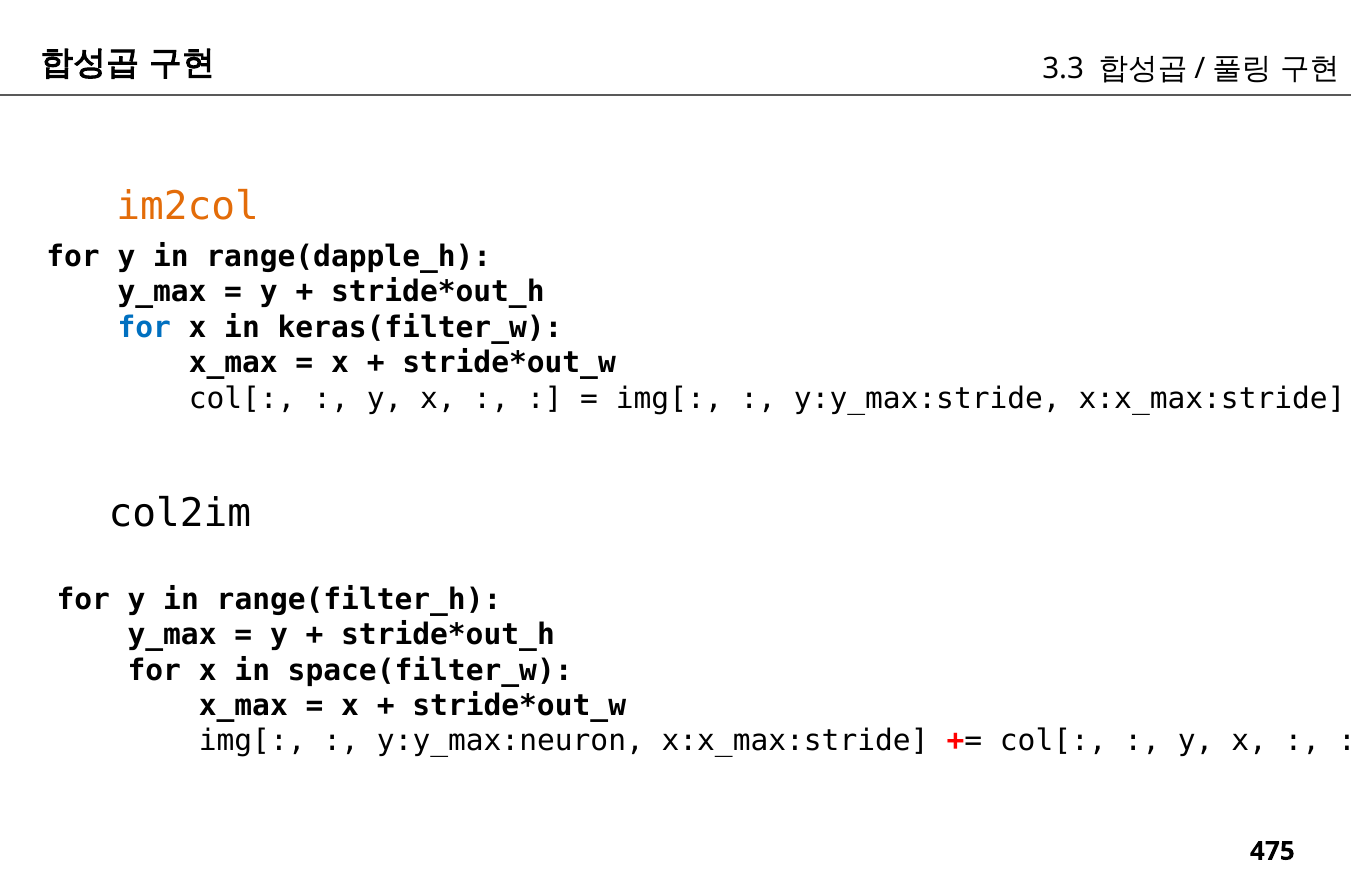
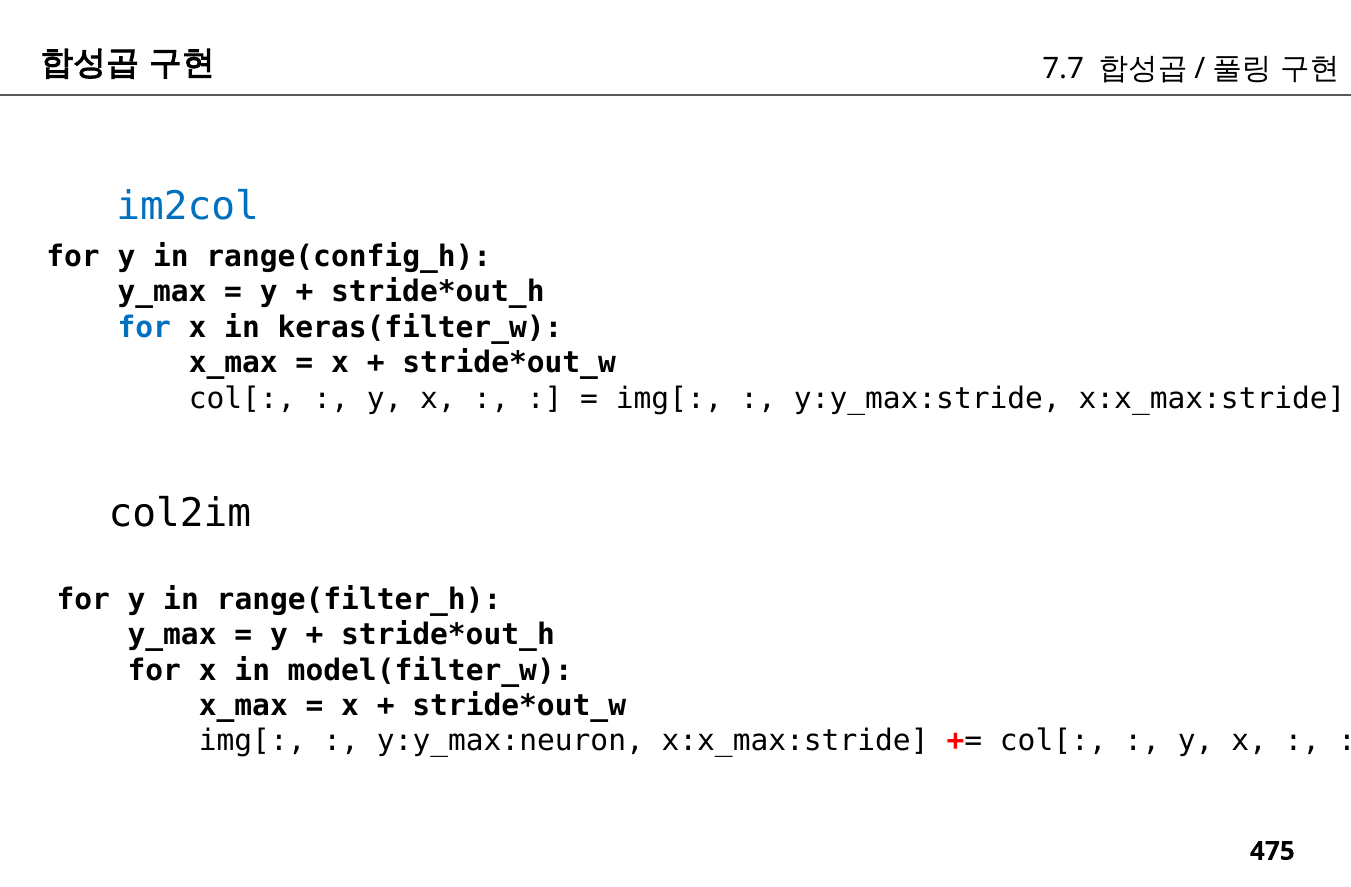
3.3: 3.3 -> 7.7
im2col colour: orange -> blue
range(dapple_h: range(dapple_h -> range(config_h
space(filter_w: space(filter_w -> model(filter_w
